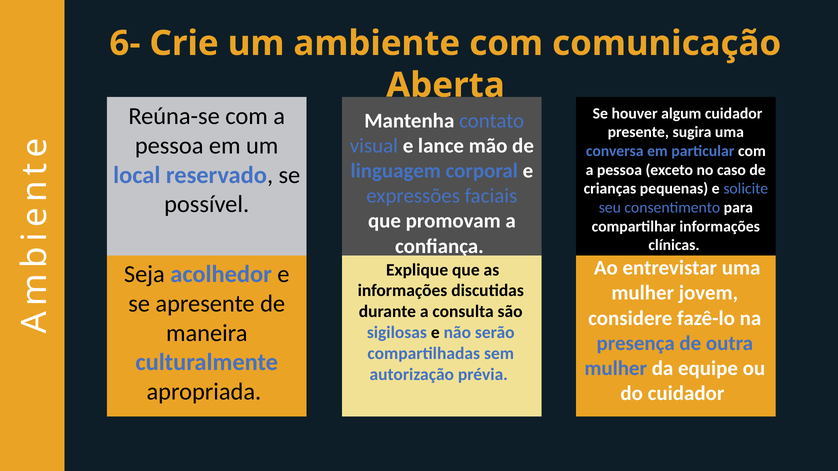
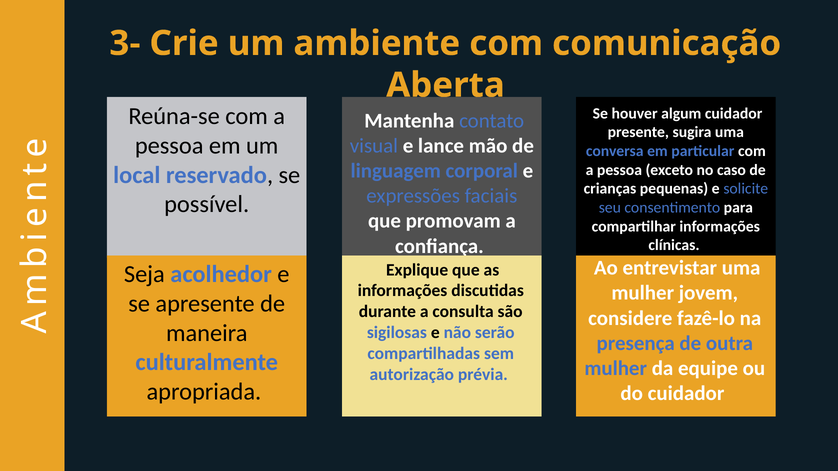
6-: 6- -> 3-
